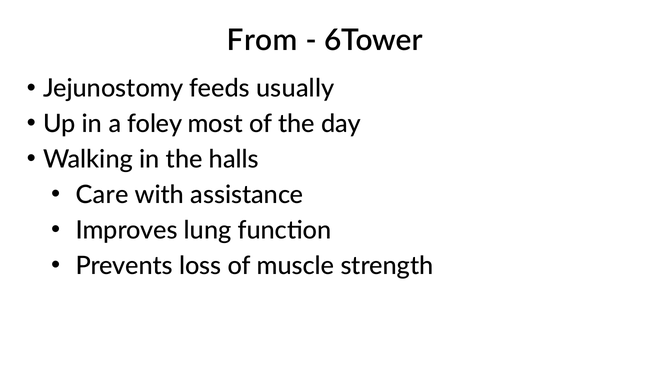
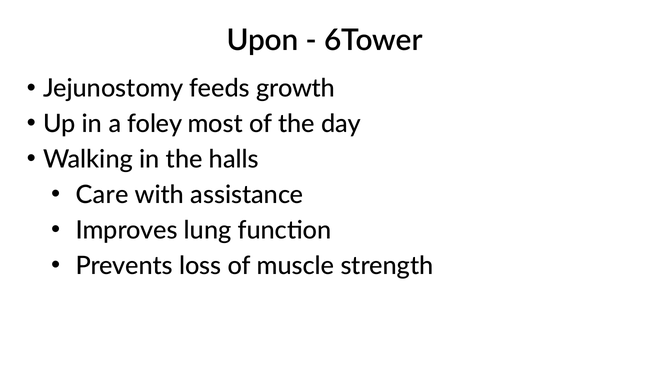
From: From -> Upon
usually: usually -> growth
